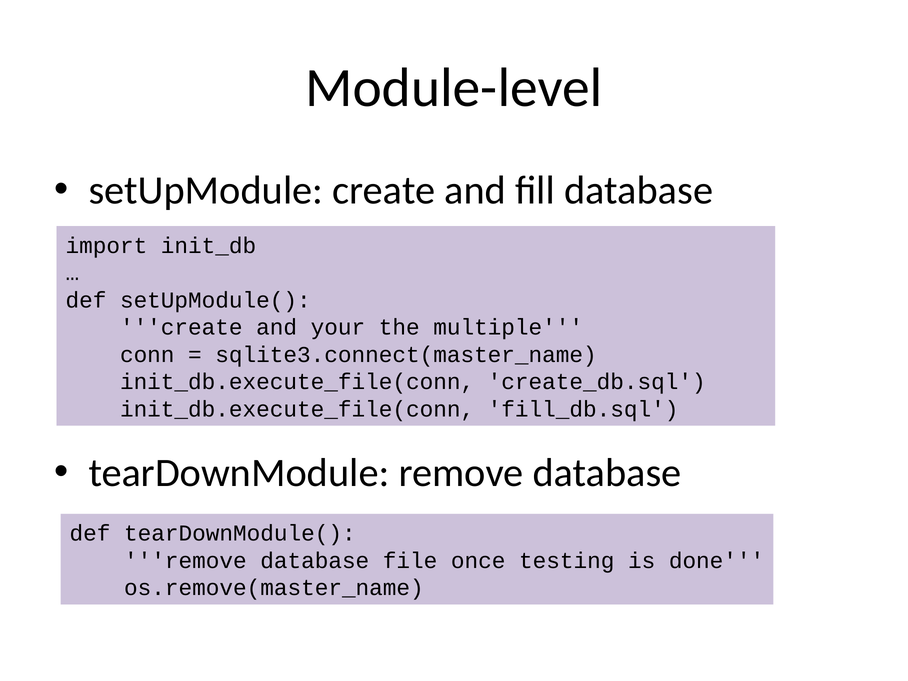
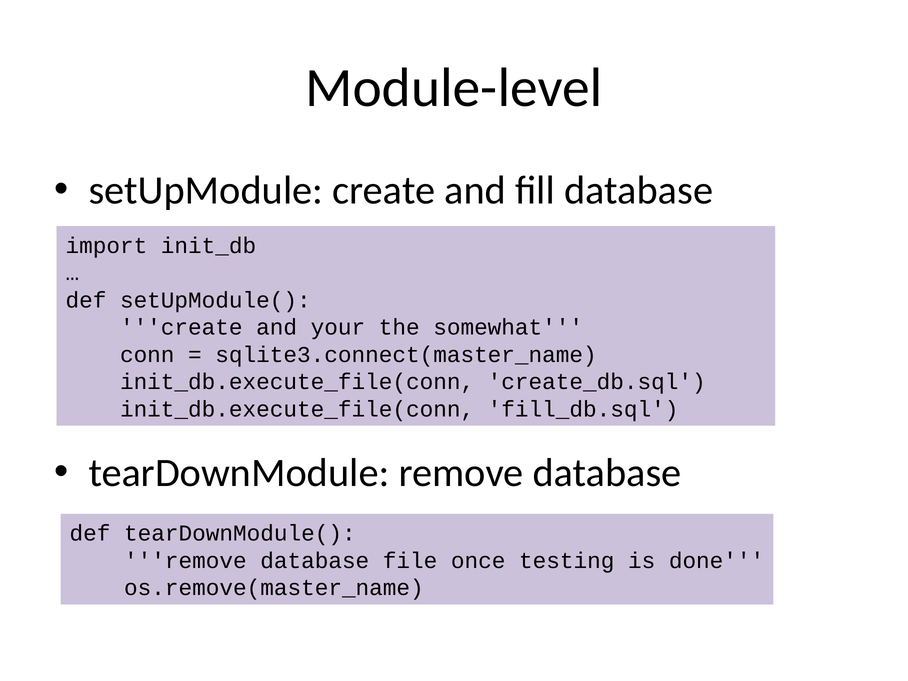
multiple: multiple -> somewhat
